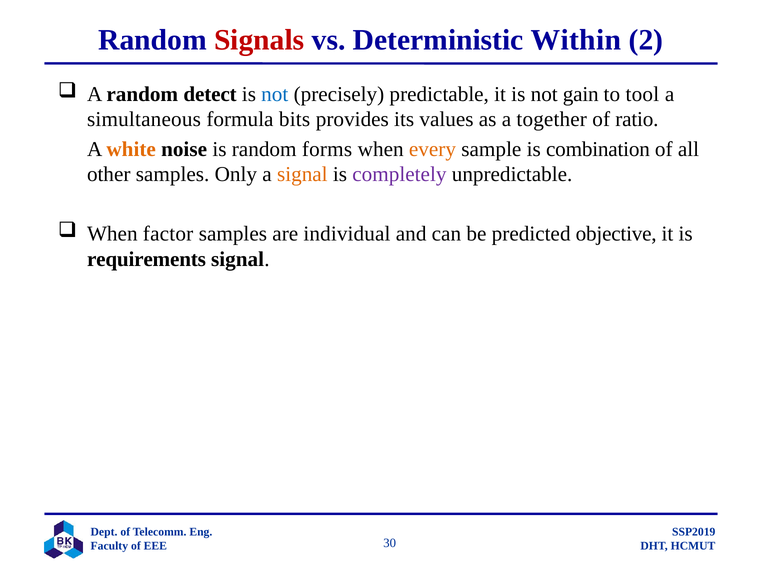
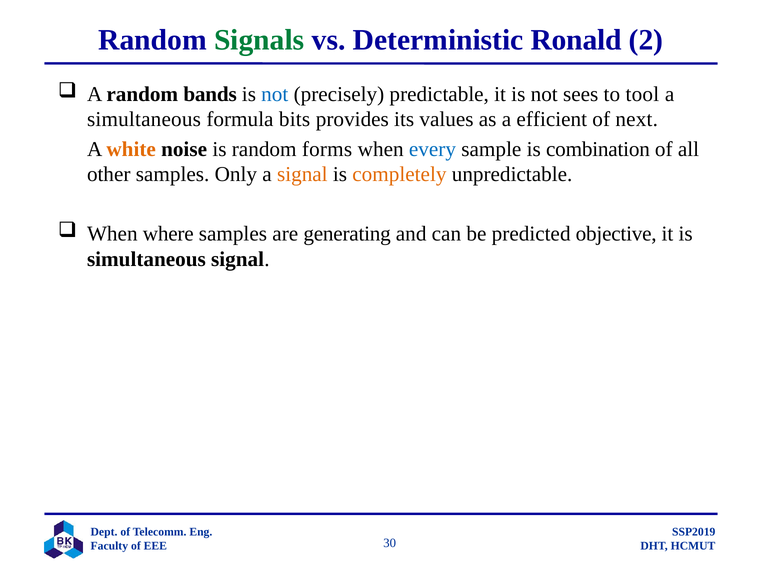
Signals colour: red -> green
Within: Within -> Ronald
detect: detect -> bands
gain: gain -> sees
together: together -> efficient
ratio: ratio -> next
every colour: orange -> blue
completely colour: purple -> orange
factor: factor -> where
individual: individual -> generating
requirements at (146, 259): requirements -> simultaneous
